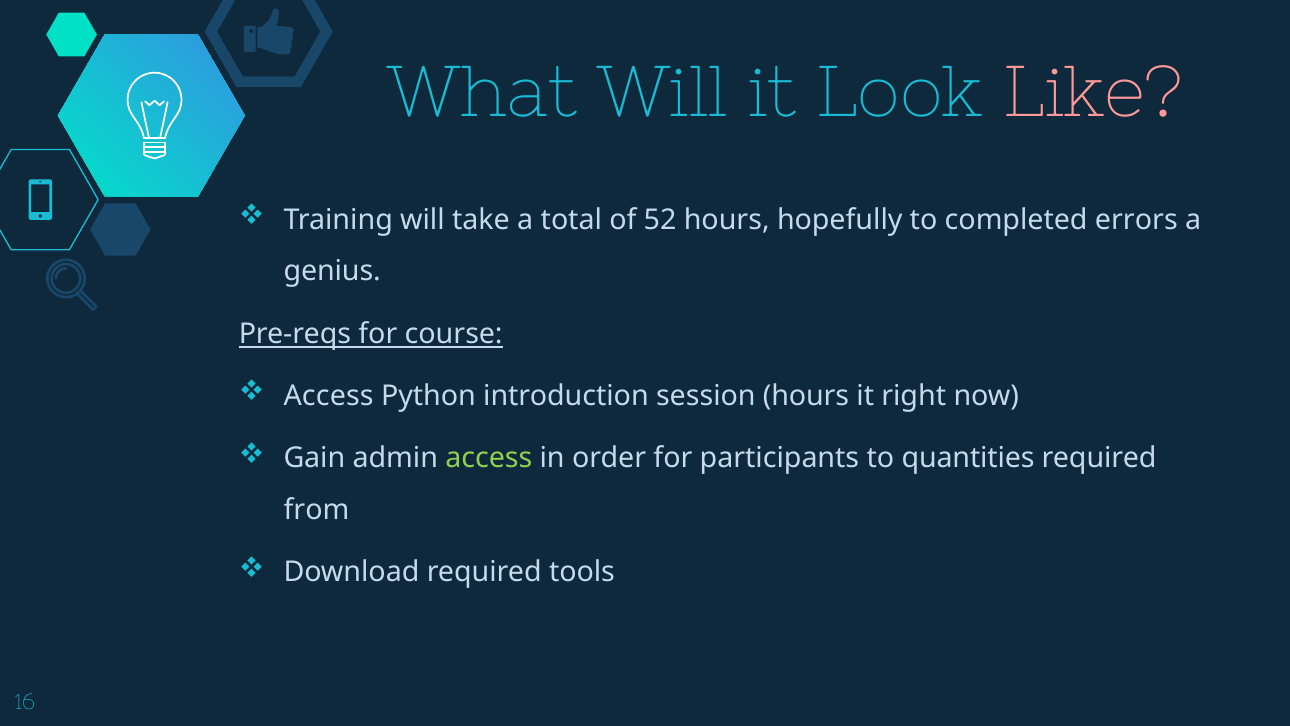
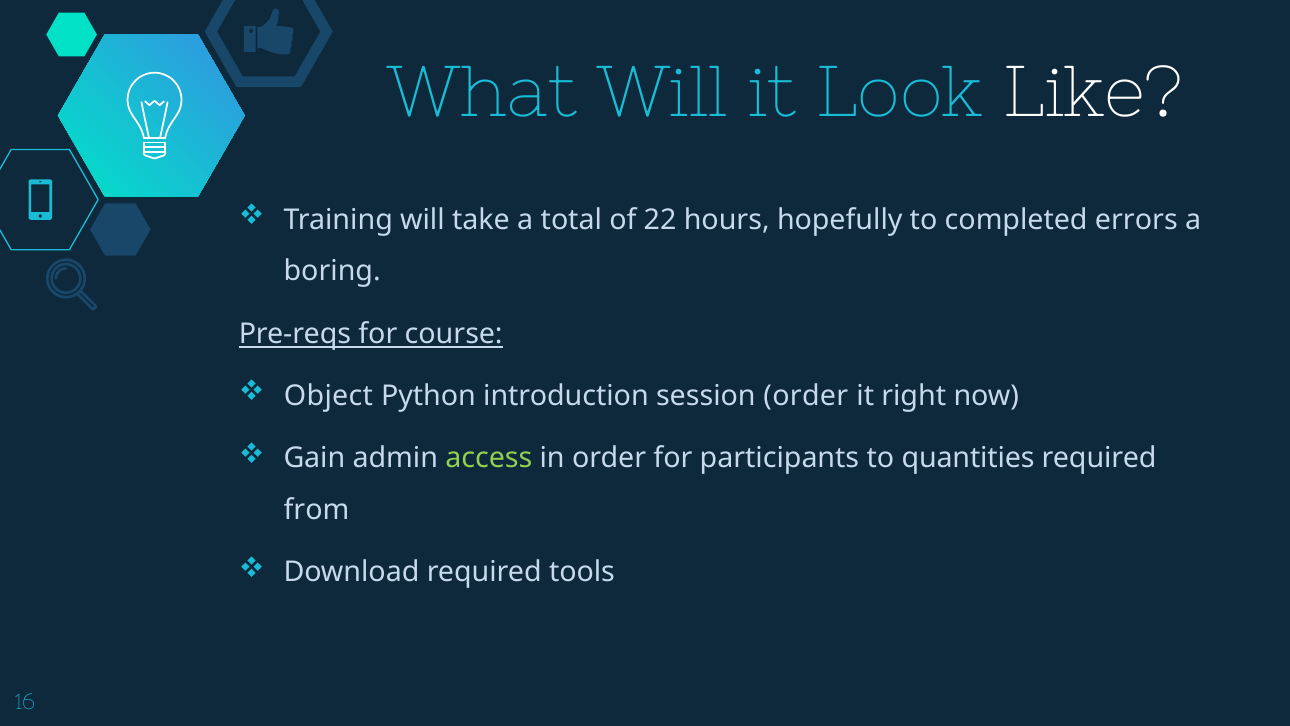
Like colour: pink -> white
52: 52 -> 22
genius: genius -> boring
Access at (329, 396): Access -> Object
session hours: hours -> order
